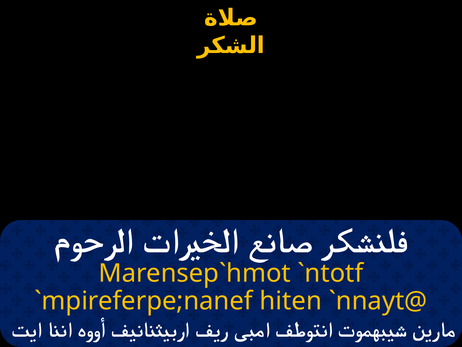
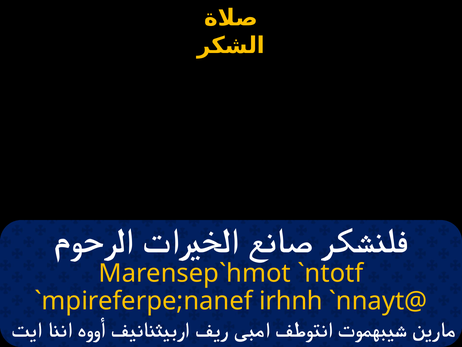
hiten: hiten -> irhnh
